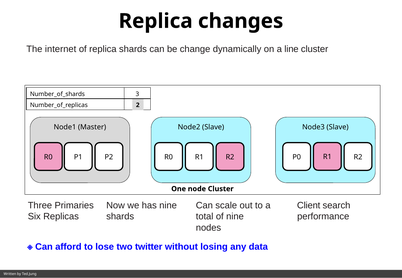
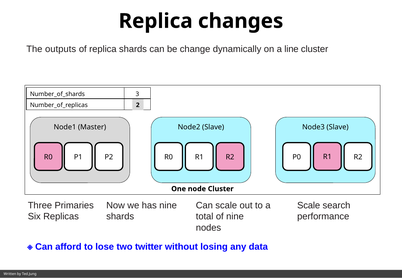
internet: internet -> outputs
Client at (309, 206): Client -> Scale
